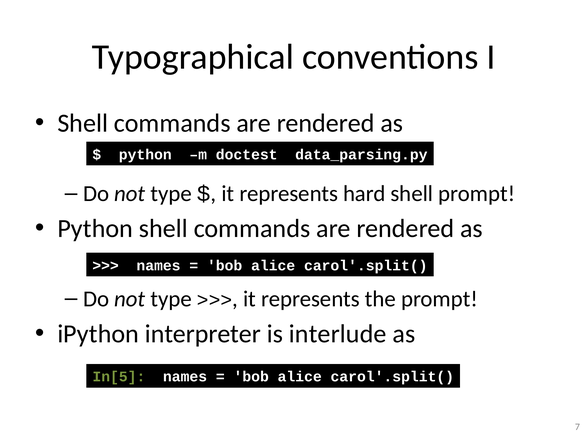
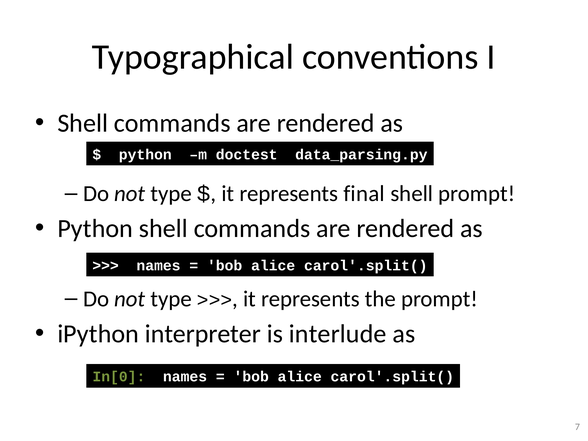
hard: hard -> final
In[5: In[5 -> In[0
